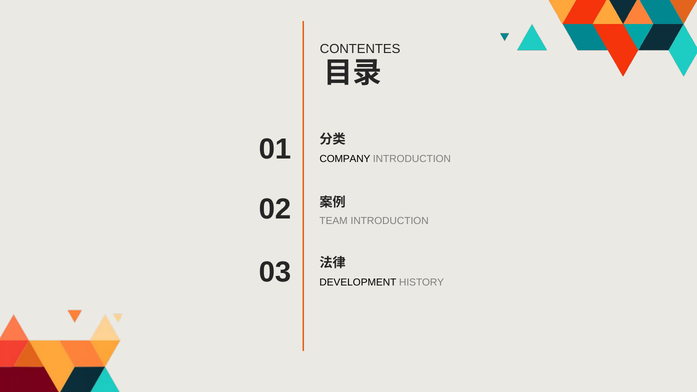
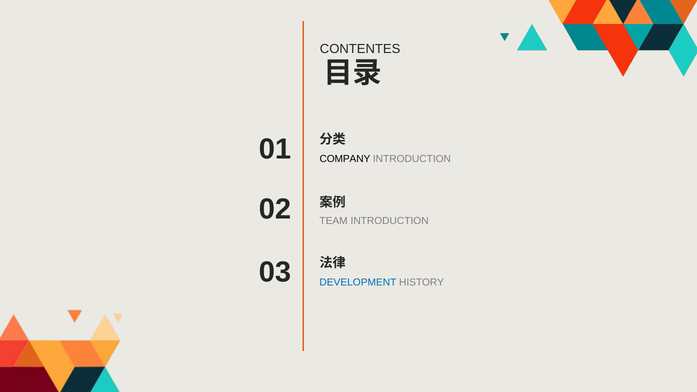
DEVELOPMENT colour: black -> blue
